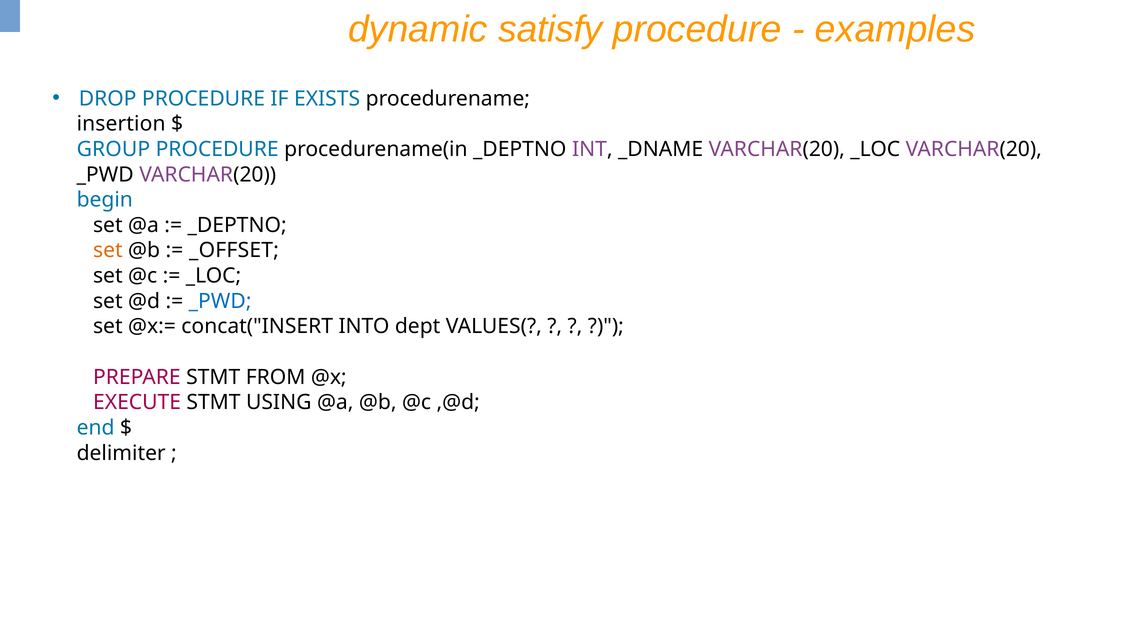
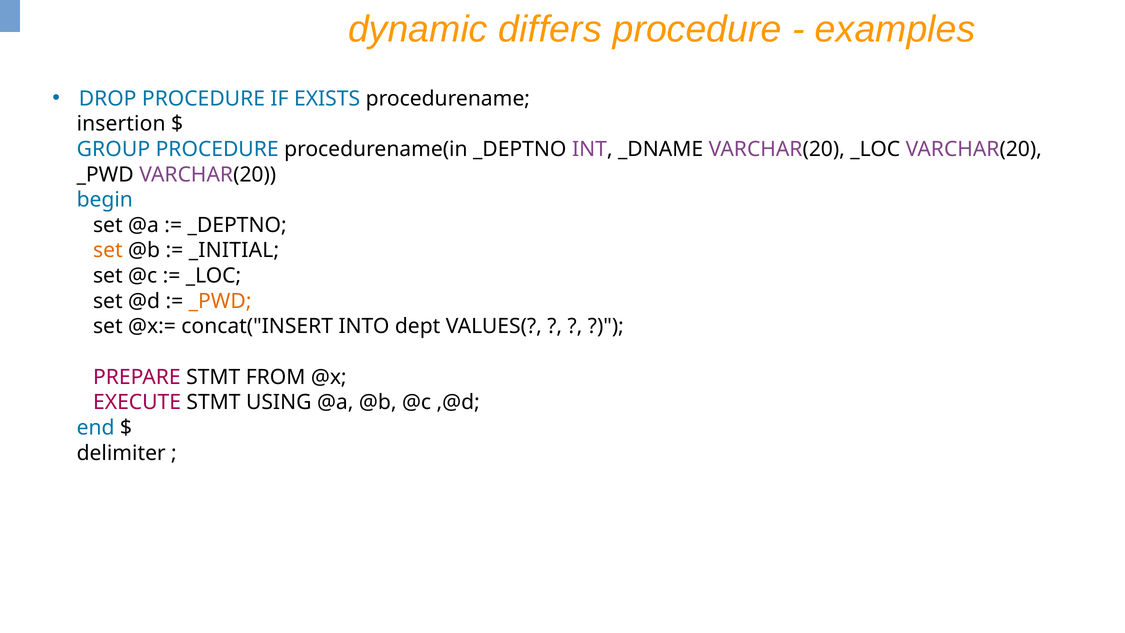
satisfy: satisfy -> differs
_OFFSET: _OFFSET -> _INITIAL
_PWD at (220, 301) colour: blue -> orange
